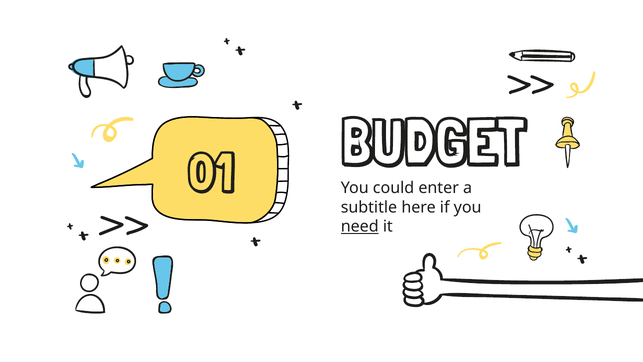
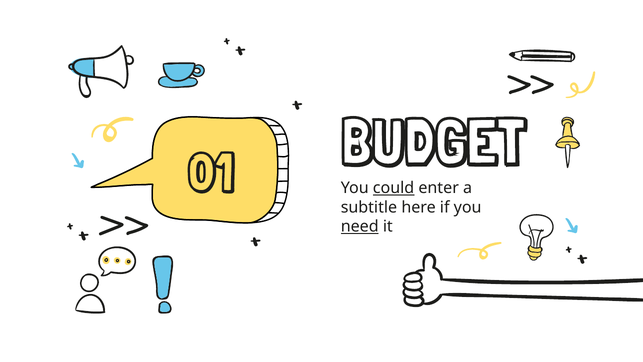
could underline: none -> present
